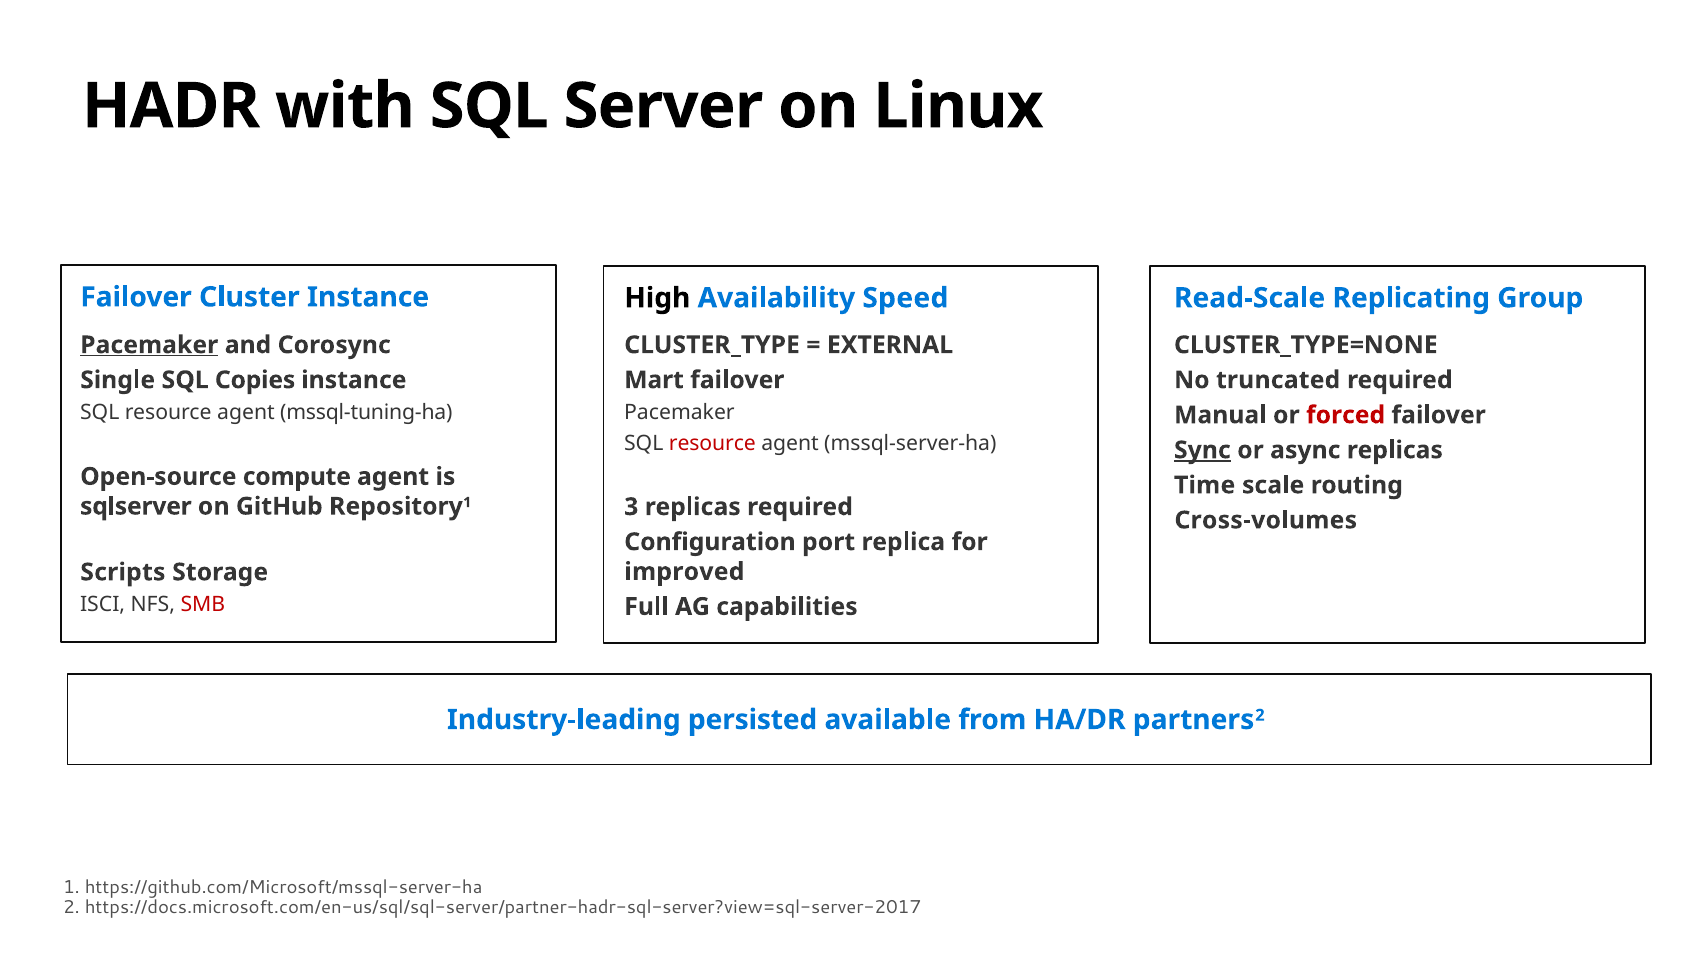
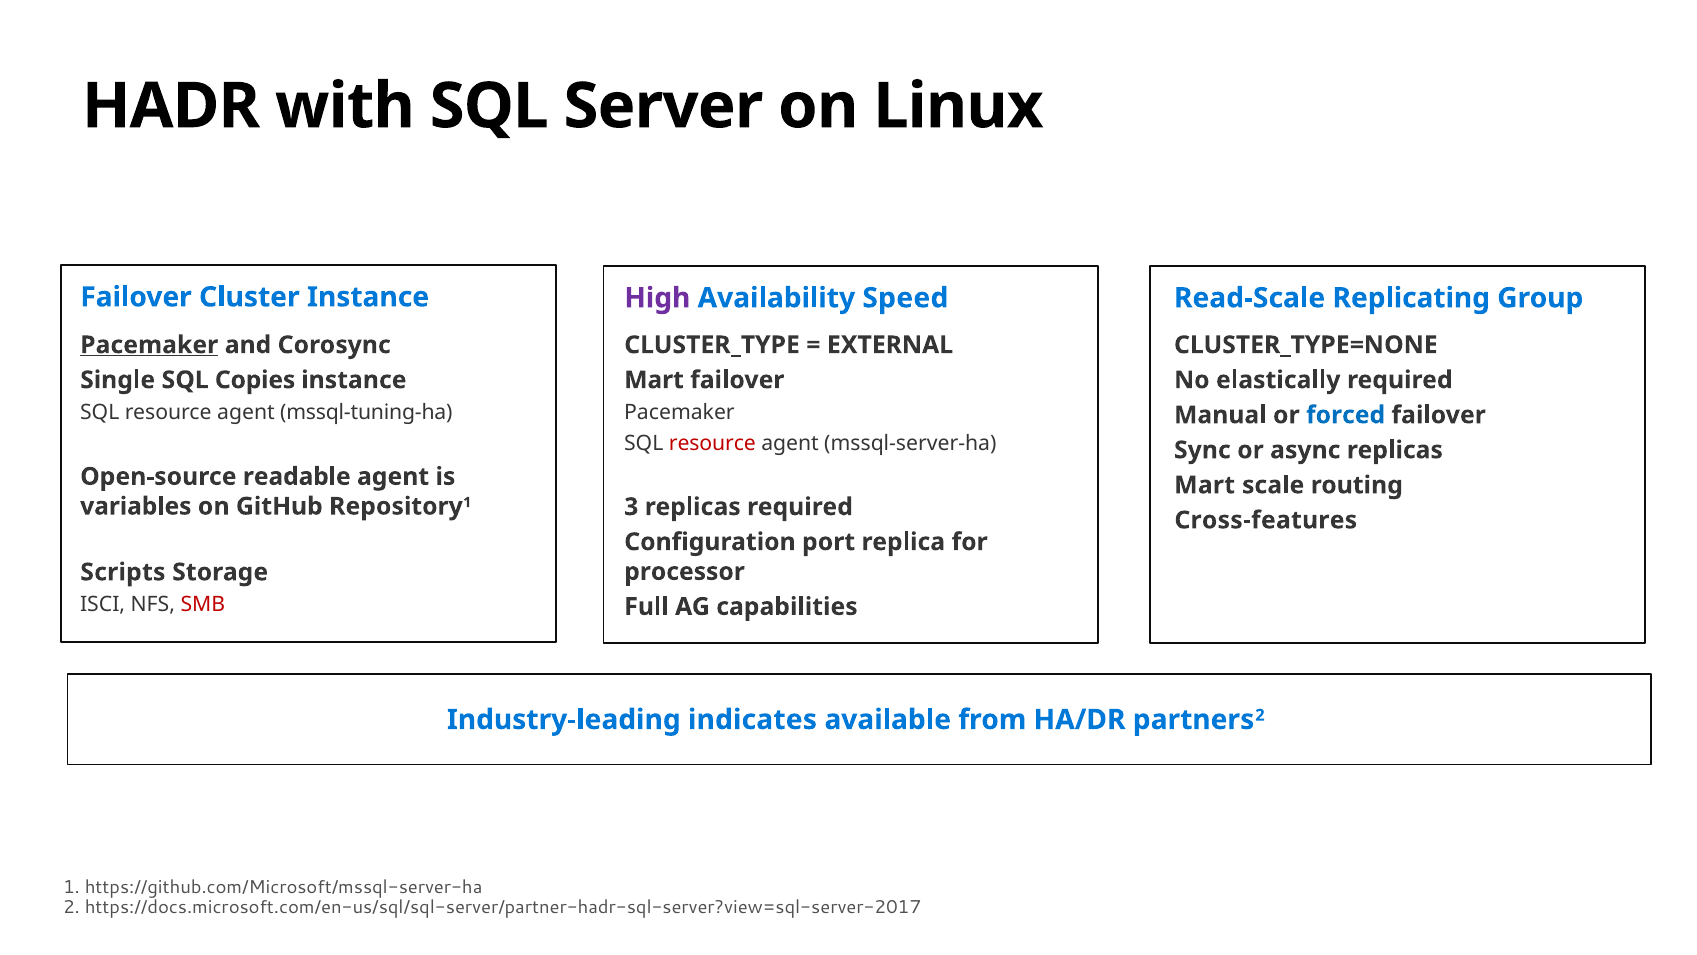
High colour: black -> purple
truncated: truncated -> elastically
forced colour: red -> blue
Sync underline: present -> none
compute: compute -> readable
Time at (1205, 485): Time -> Mart
sqlserver: sqlserver -> variables
Cross-volumes: Cross-volumes -> Cross-features
improved: improved -> processor
persisted: persisted -> indicates
